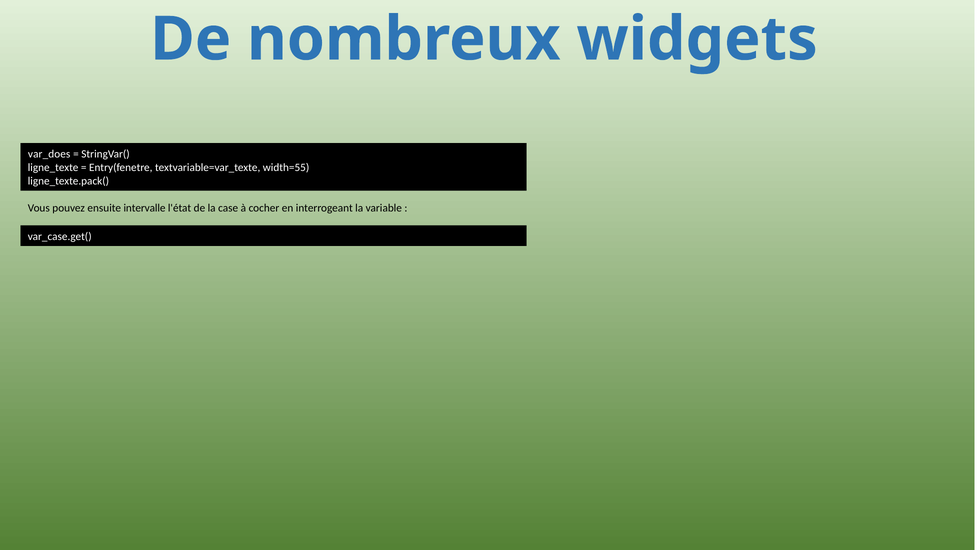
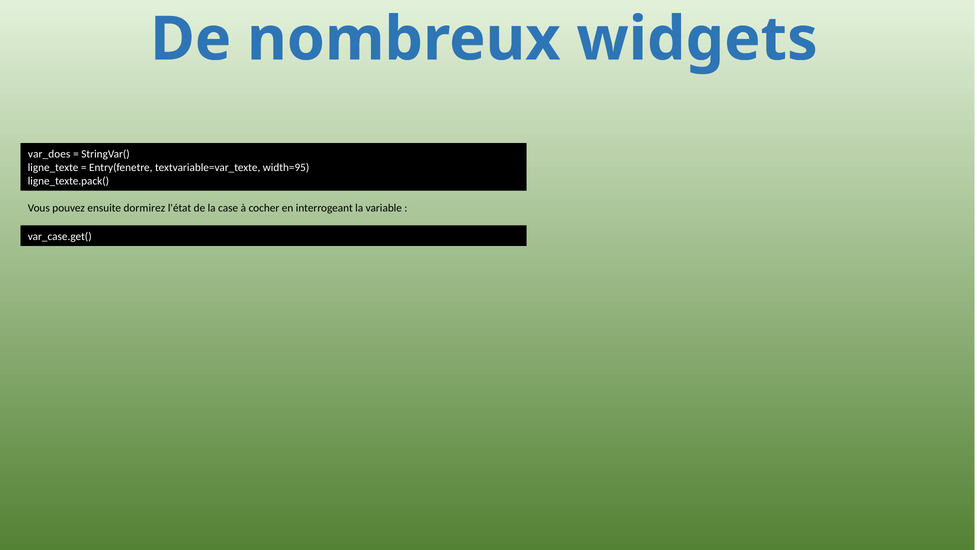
width=55: width=55 -> width=95
intervalle: intervalle -> dormirez
